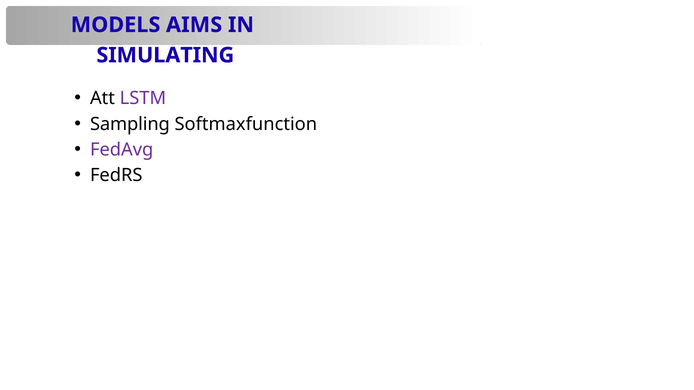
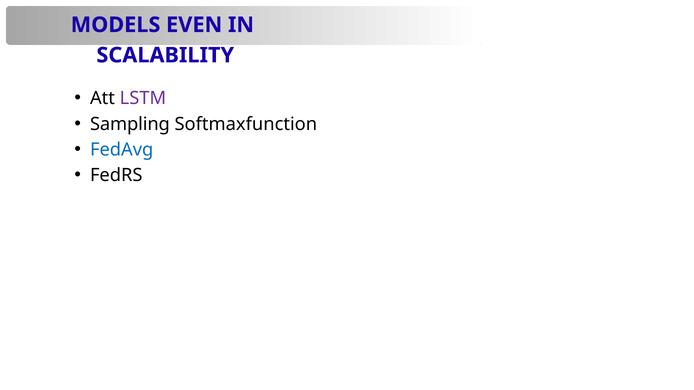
AIMS: AIMS -> EVEN
SIMULATING: SIMULATING -> SCALABILITY
FedAvg colour: purple -> blue
